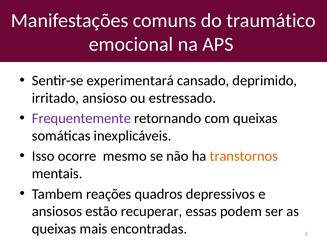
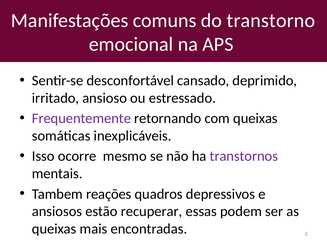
traumático: traumático -> transtorno
experimentará: experimentará -> desconfortável
transtornos colour: orange -> purple
